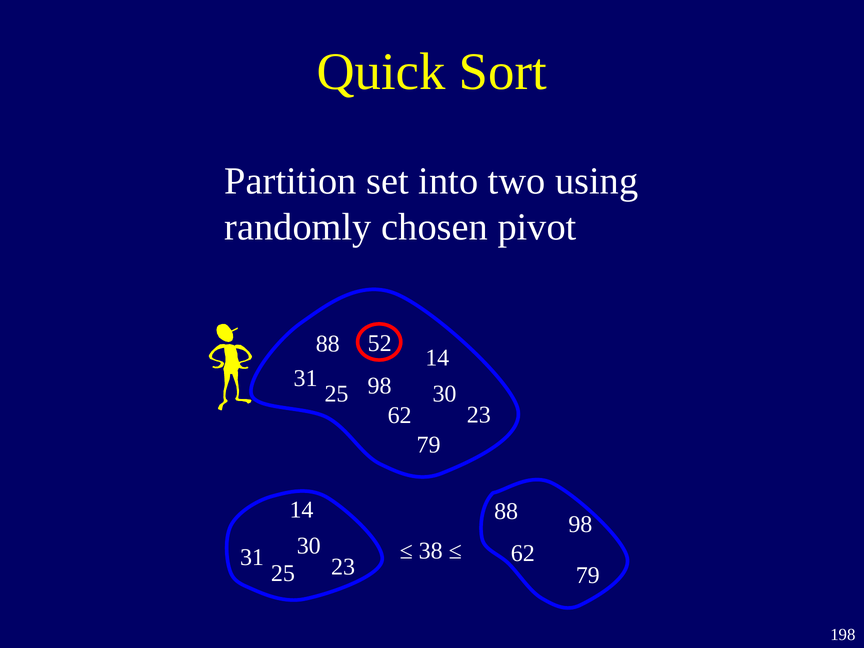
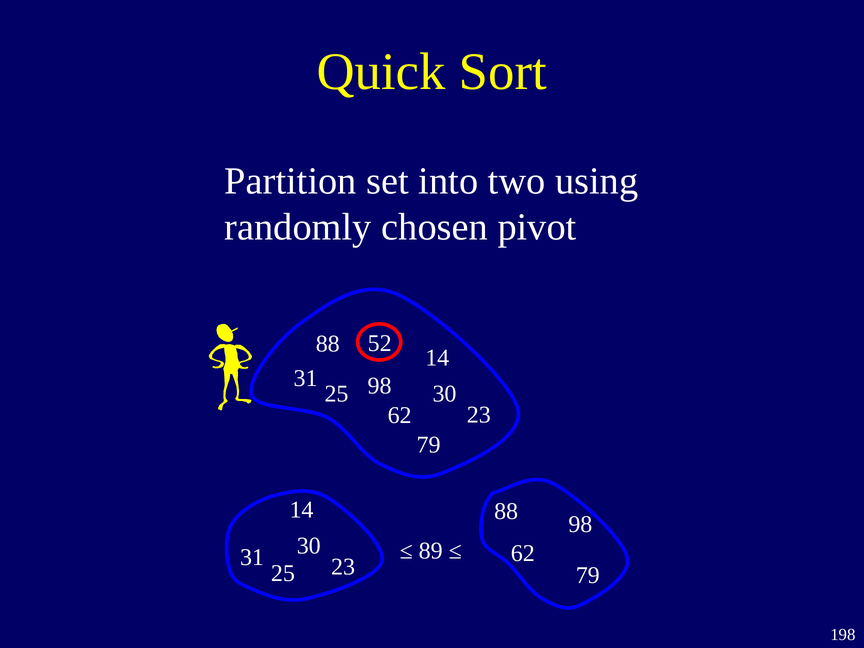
38: 38 -> 89
